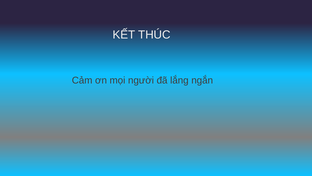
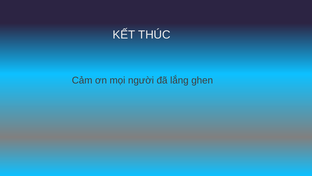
ngắn: ngắn -> ghen
